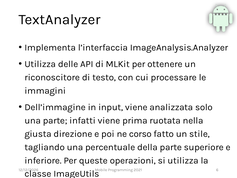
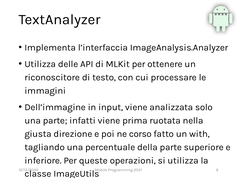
stile: stile -> with
